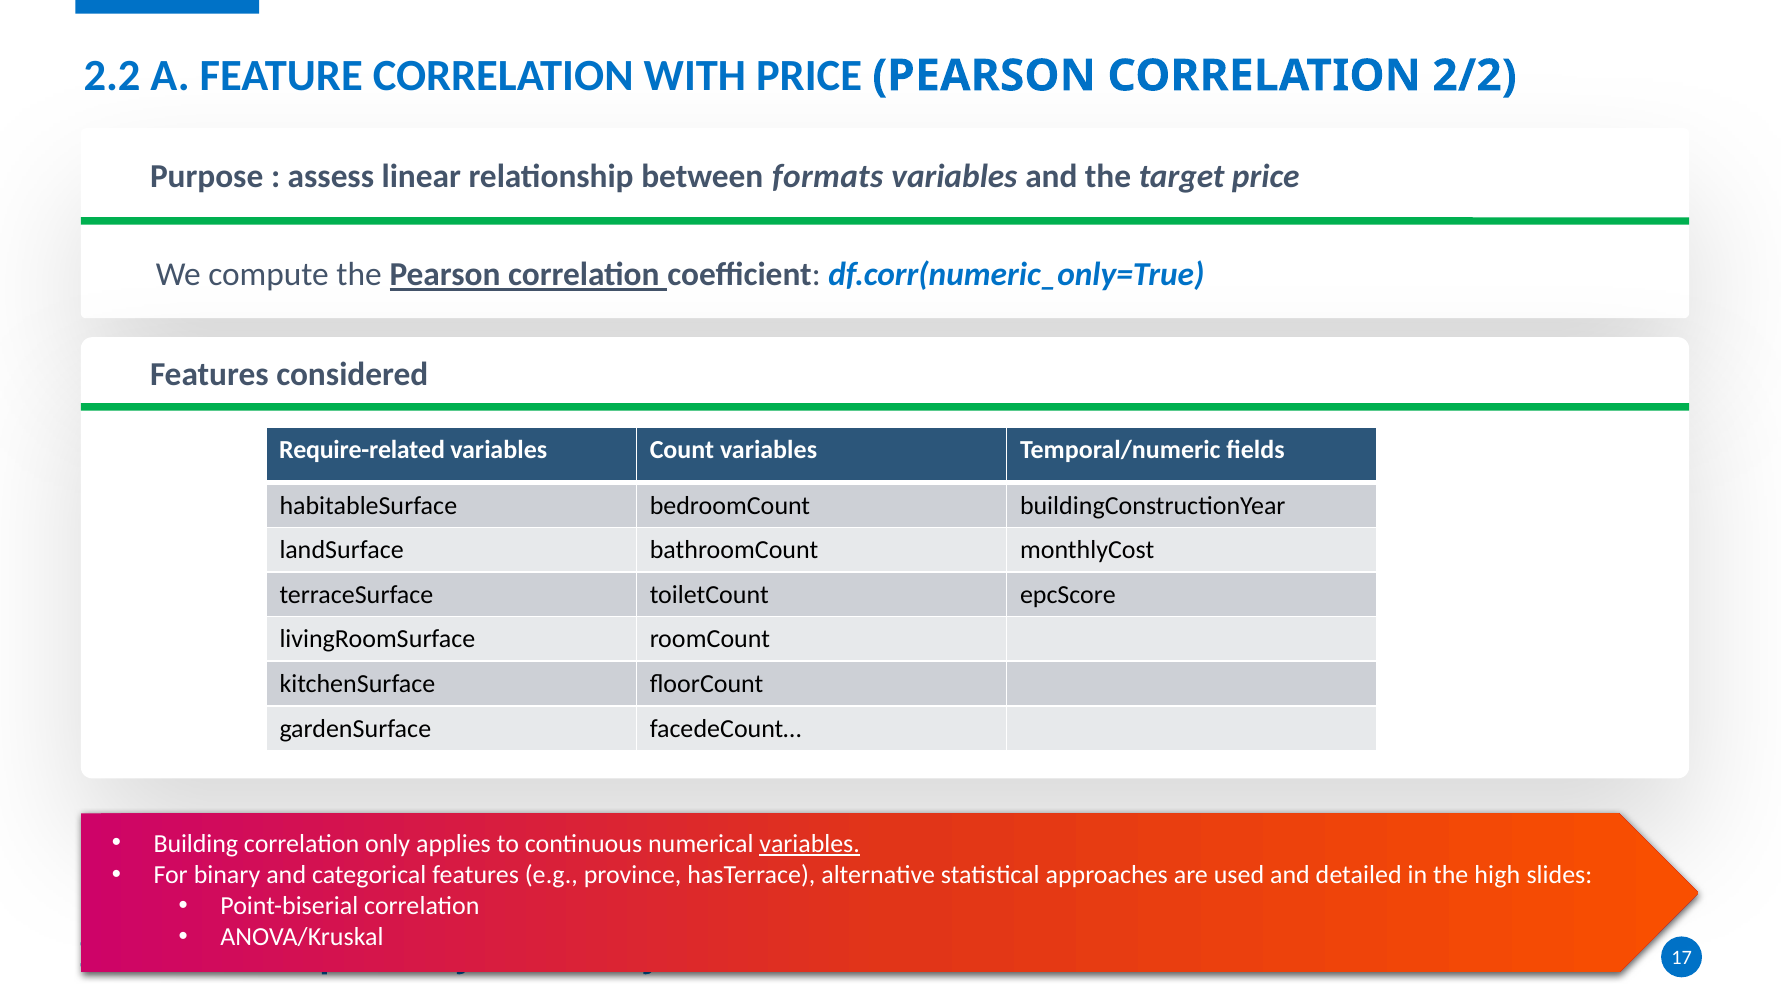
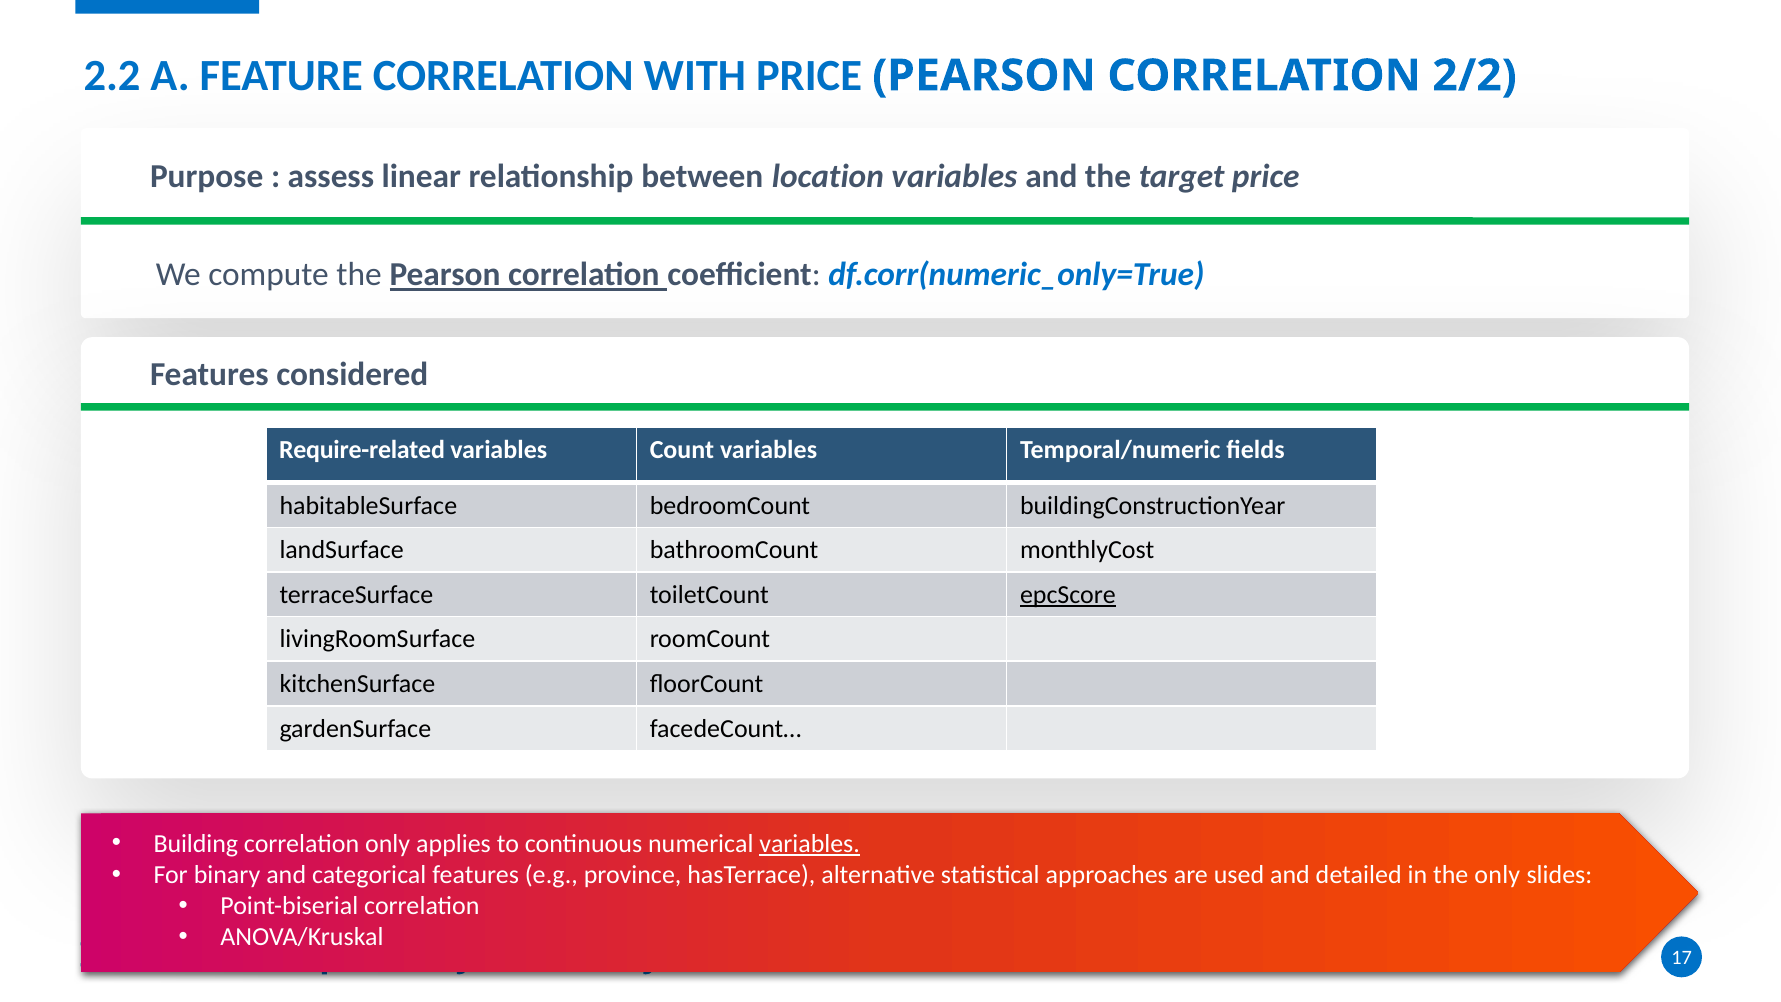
formats: formats -> location
epcScore underline: none -> present
the high: high -> only
